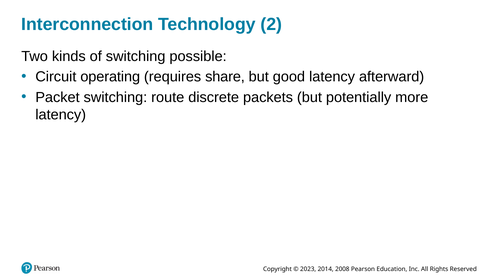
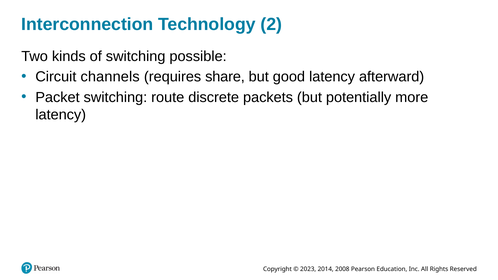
operating: operating -> channels
